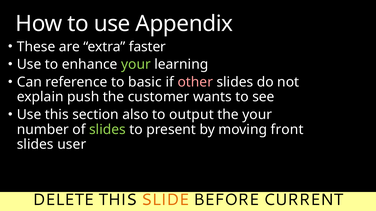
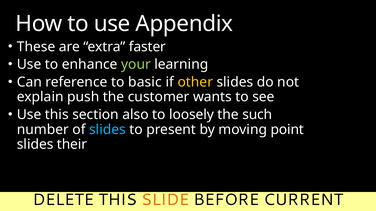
other colour: pink -> yellow
output: output -> loosely
the your: your -> such
slides at (107, 130) colour: light green -> light blue
front: front -> point
user: user -> their
